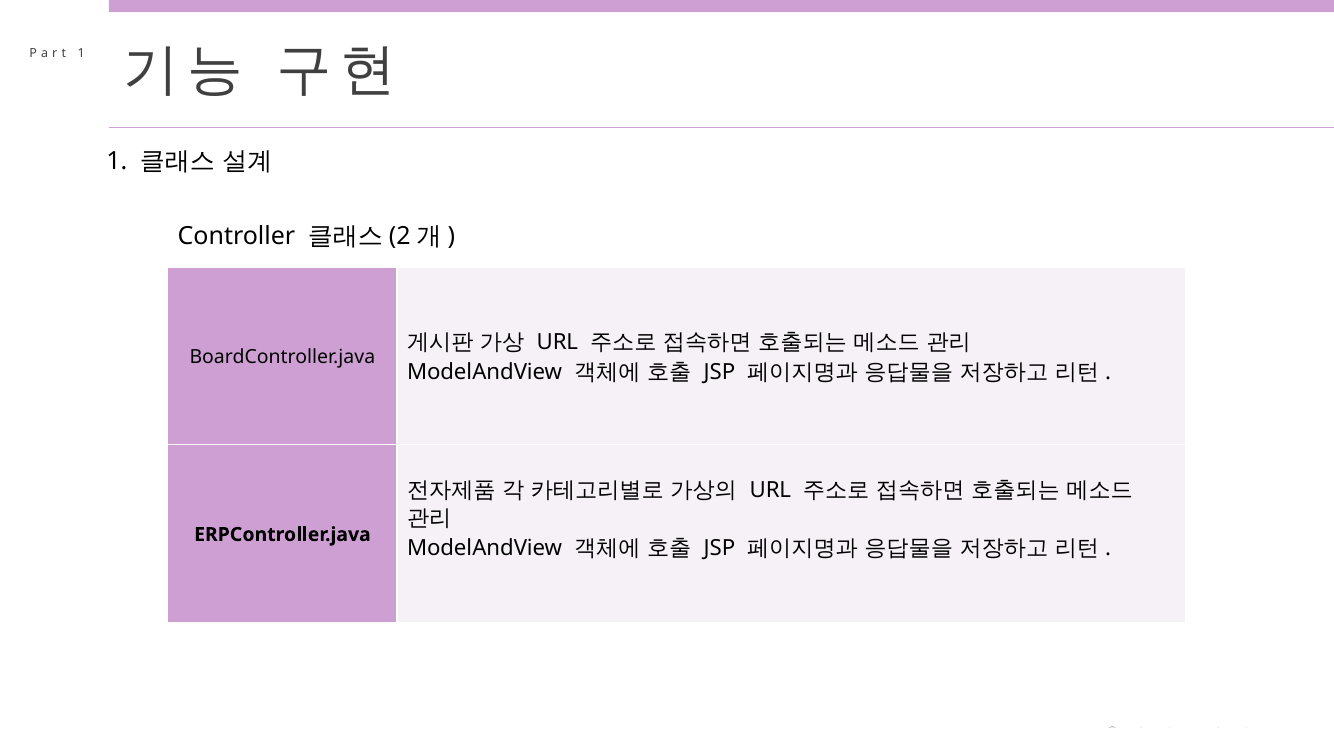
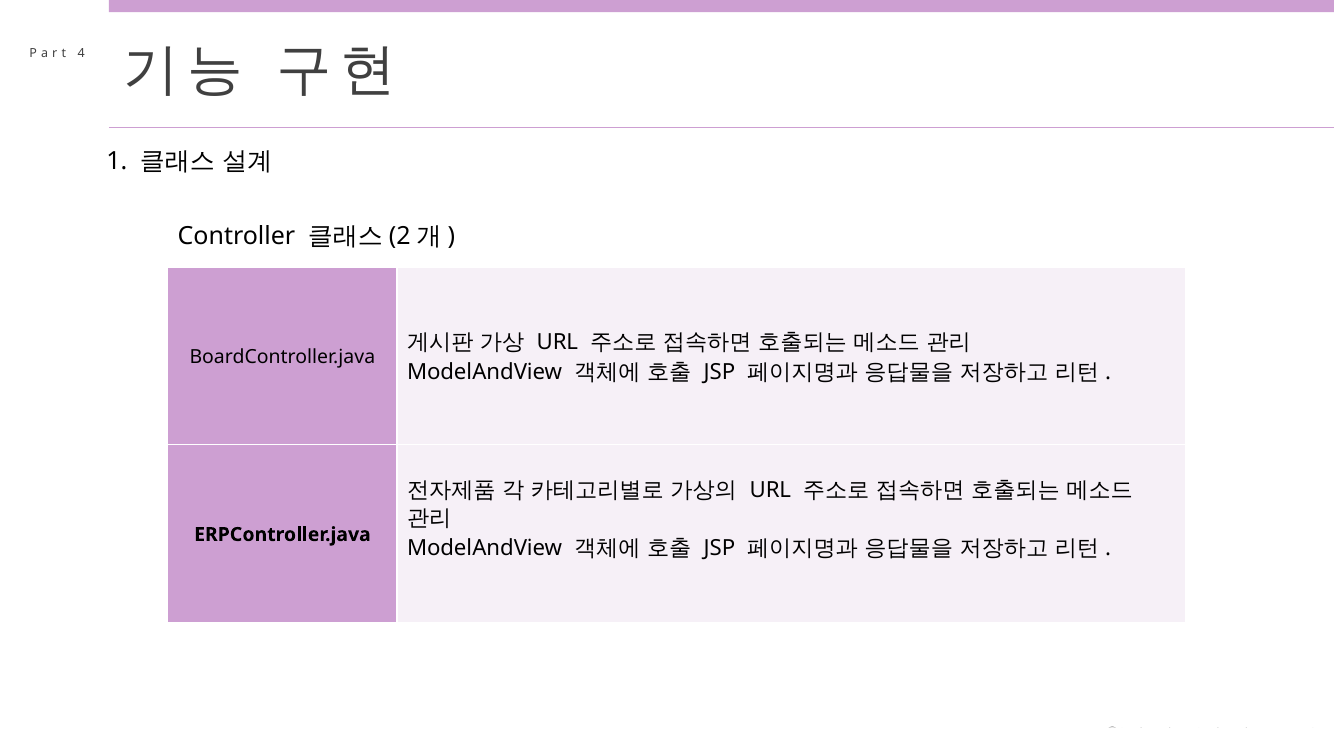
1 at (81, 53): 1 -> 4
